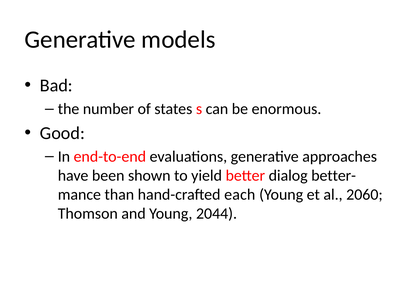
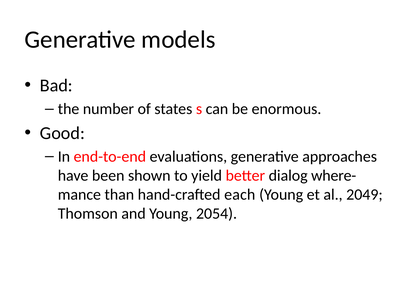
better-: better- -> where-
2060: 2060 -> 2049
2044: 2044 -> 2054
